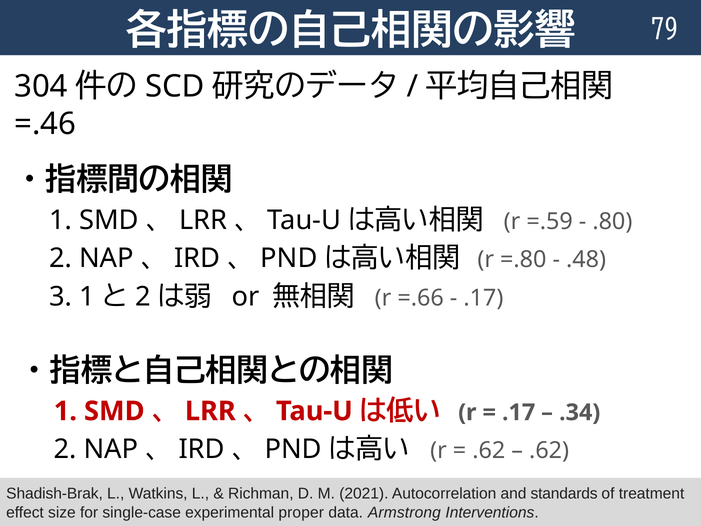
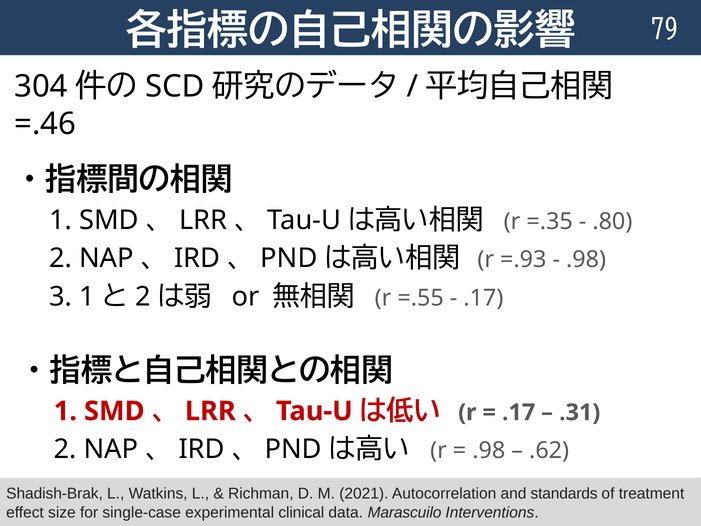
=.59: =.59 -> =.35
=.80: =.80 -> =.93
.48 at (586, 260): .48 -> .98
=.66: =.66 -> =.55
.34: .34 -> .31
.62 at (489, 450): .62 -> .98
proper: proper -> clinical
Armstrong: Armstrong -> Marascuilo
